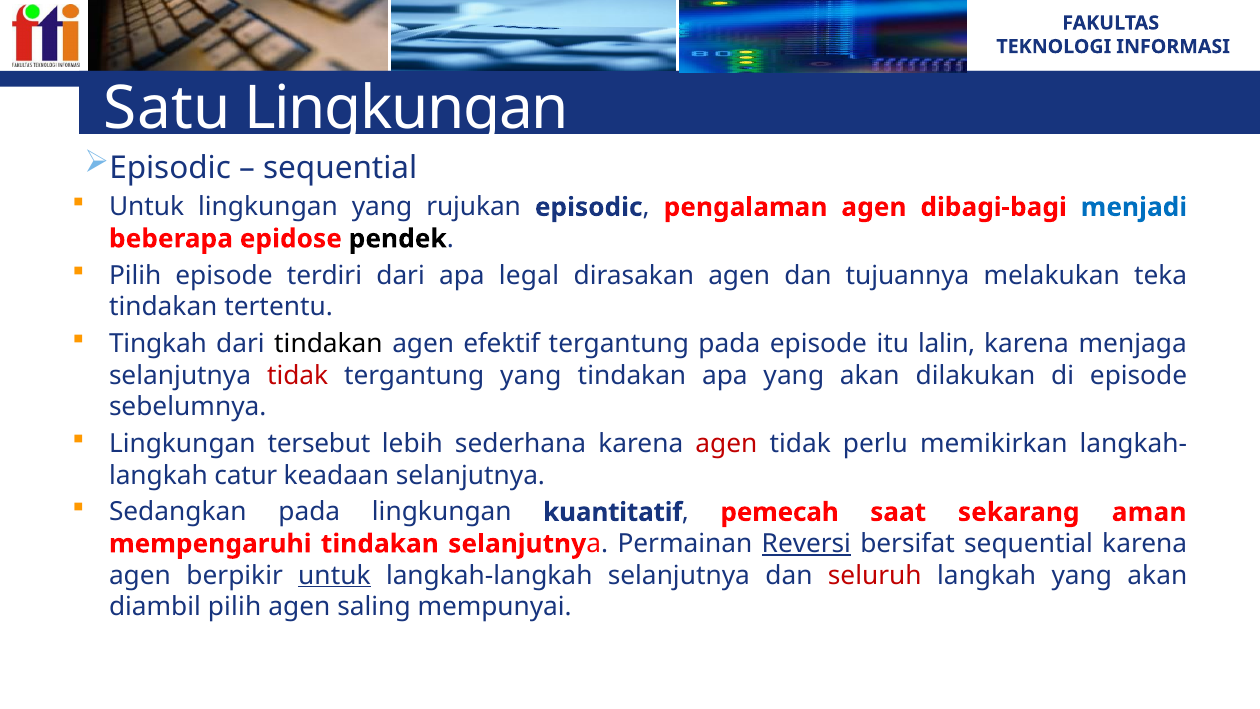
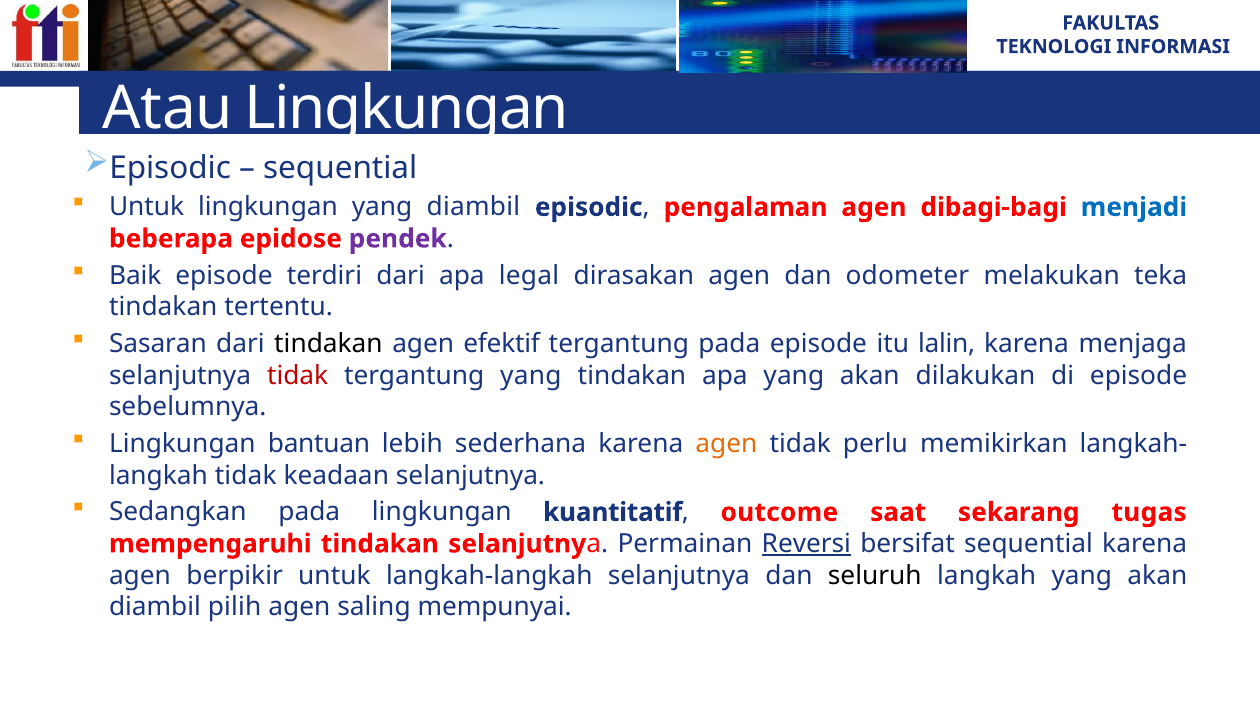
Satu: Satu -> Atau
yang rujukan: rujukan -> diambil
pendek colour: black -> purple
Pilih at (135, 275): Pilih -> Baik
tujuannya: tujuannya -> odometer
Tingkah: Tingkah -> Sasaran
tersebut: tersebut -> bantuan
agen at (726, 444) colour: red -> orange
langkah catur: catur -> tidak
pemecah: pemecah -> outcome
aman: aman -> tugas
untuk at (334, 575) underline: present -> none
seluruh colour: red -> black
